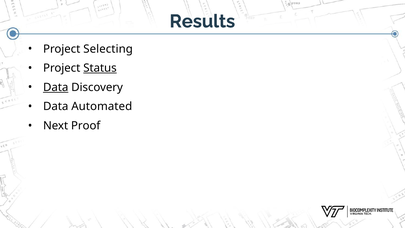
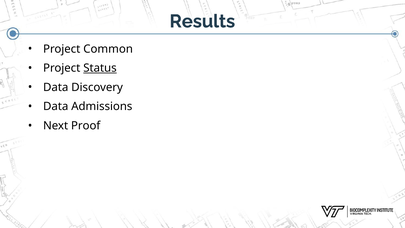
Selecting: Selecting -> Common
Data at (56, 87) underline: present -> none
Automated: Automated -> Admissions
